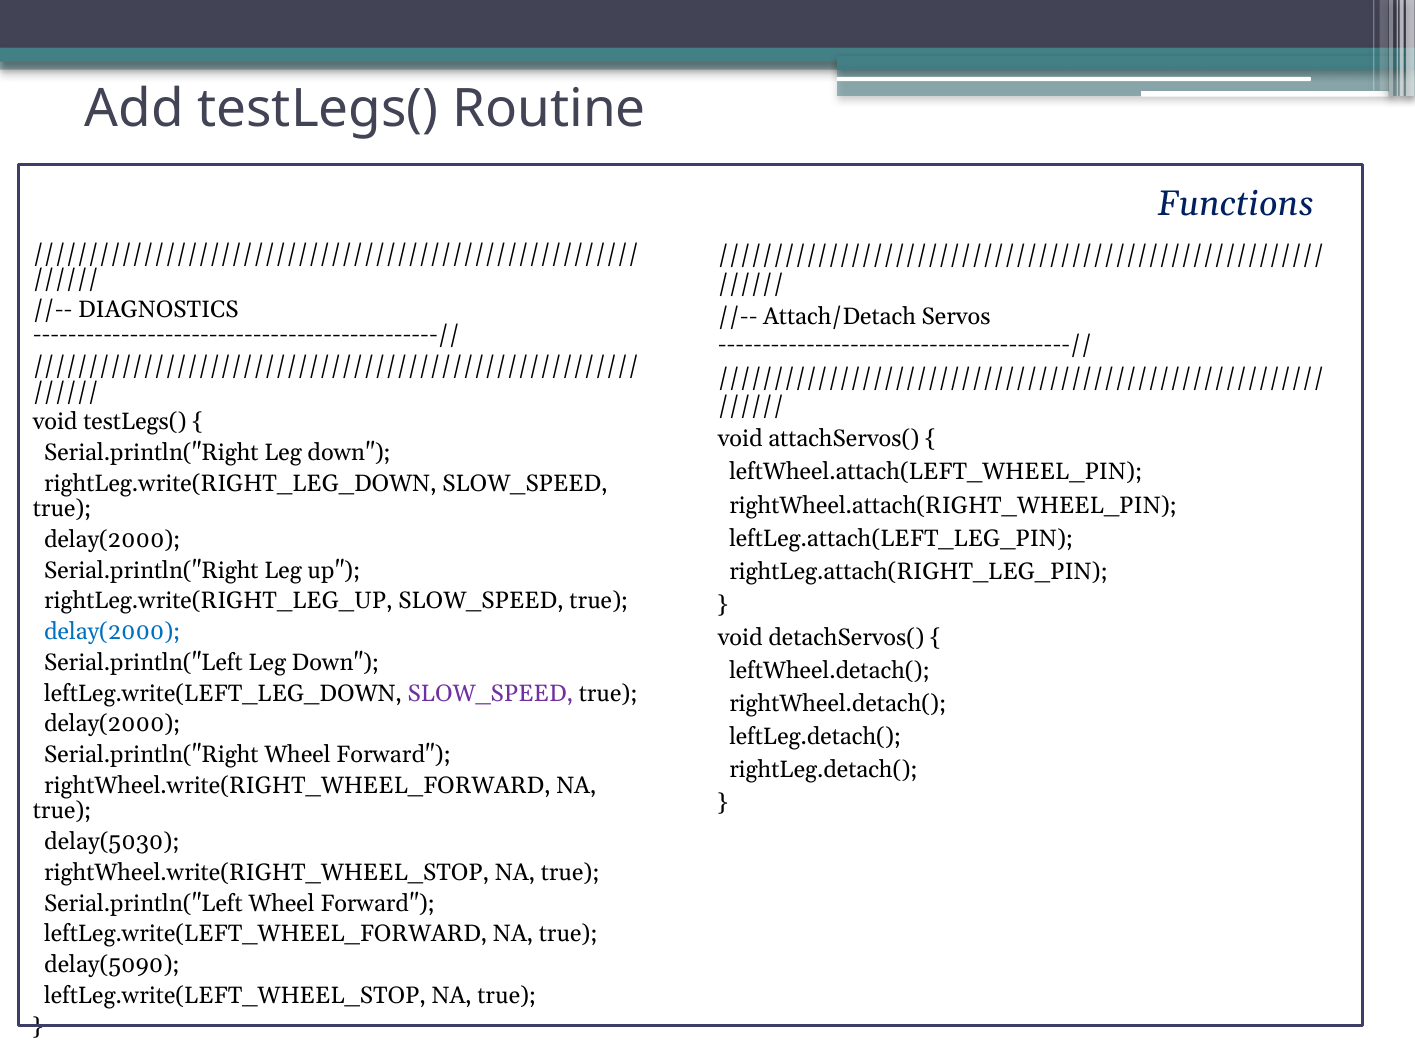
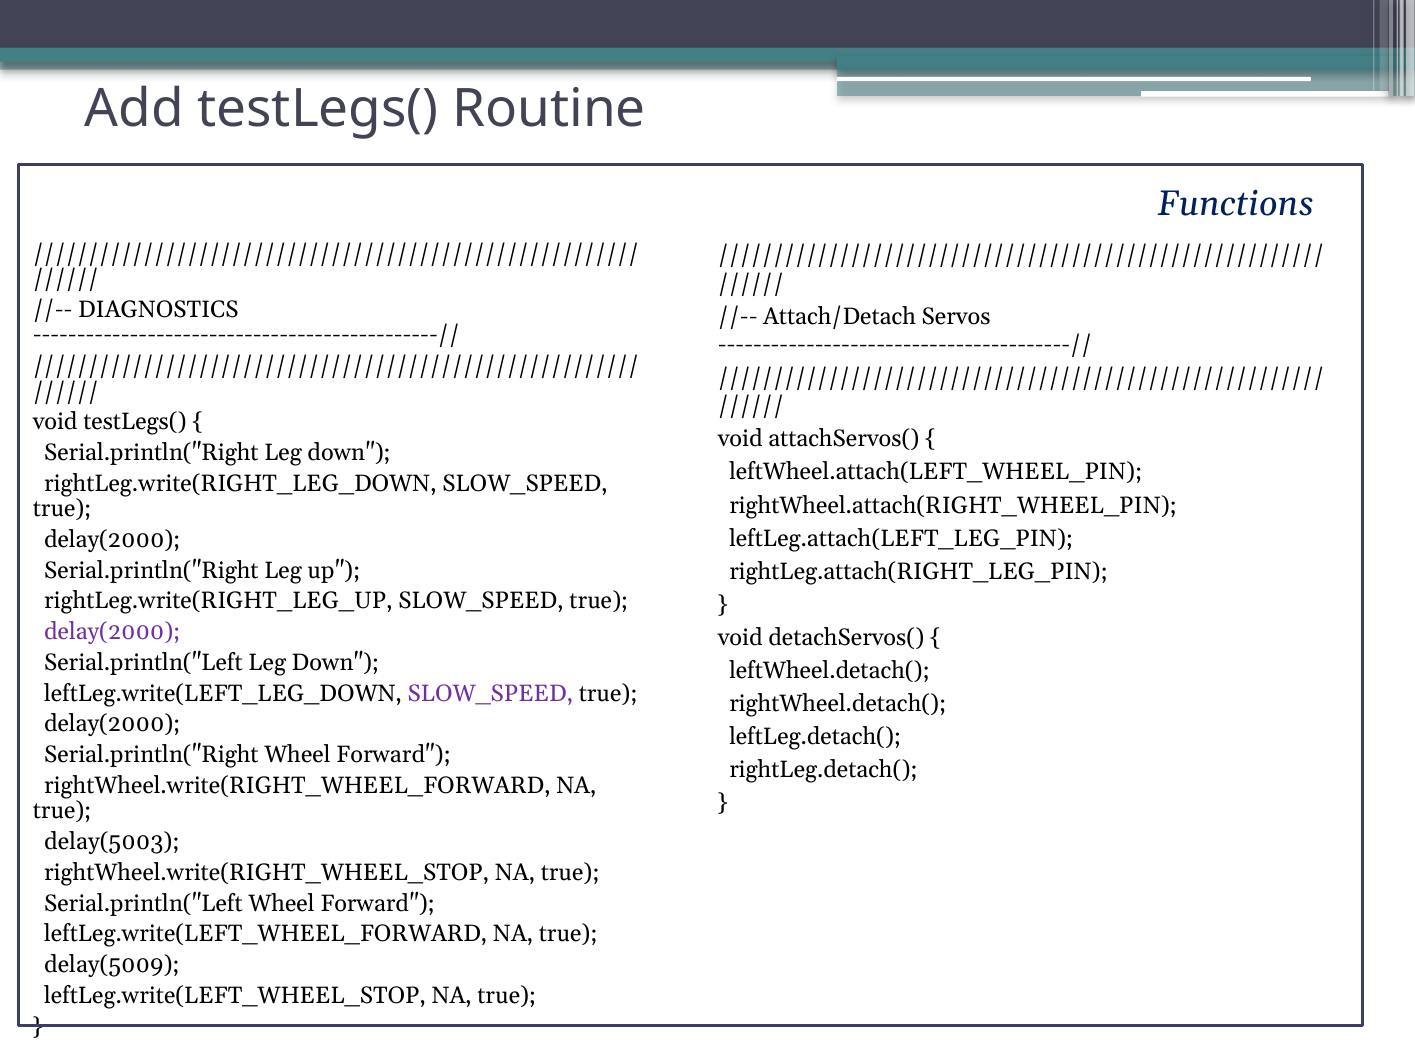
delay(2000 at (112, 632) colour: blue -> purple
delay(5030: delay(5030 -> delay(5003
delay(5090: delay(5090 -> delay(5009
